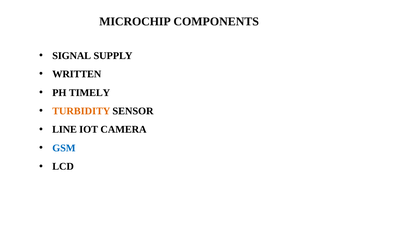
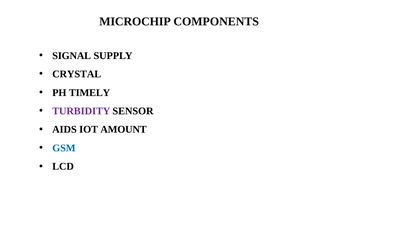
WRITTEN: WRITTEN -> CRYSTAL
TURBIDITY colour: orange -> purple
LINE: LINE -> AIDS
CAMERA: CAMERA -> AMOUNT
